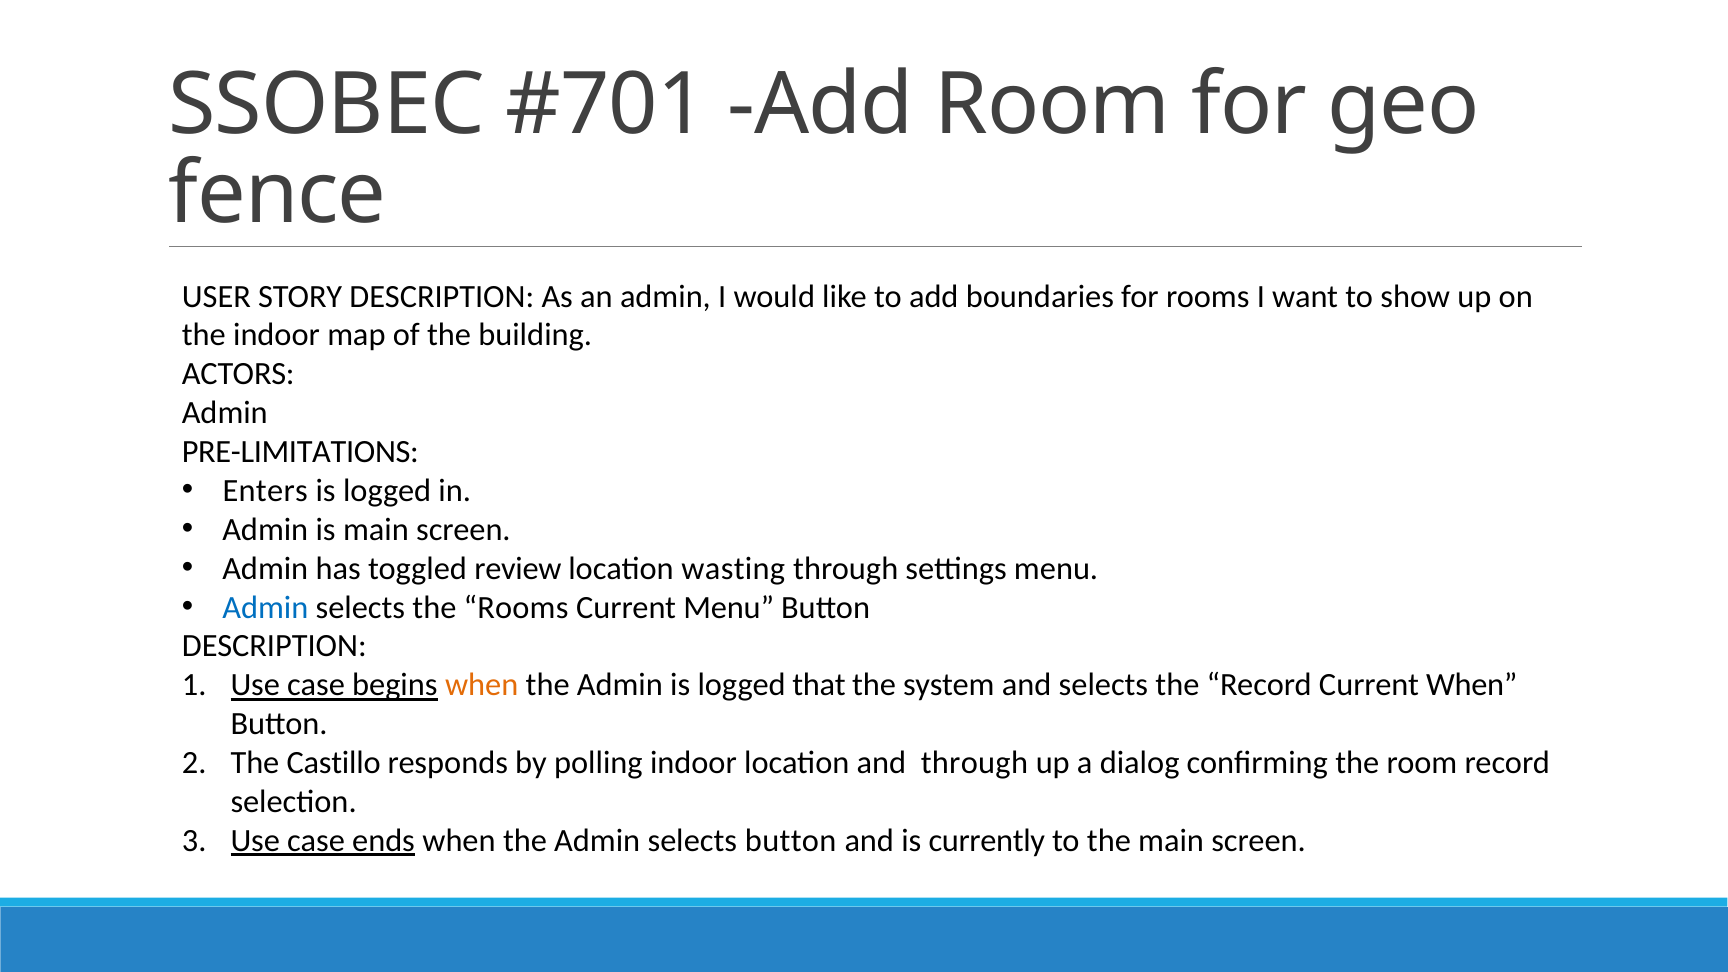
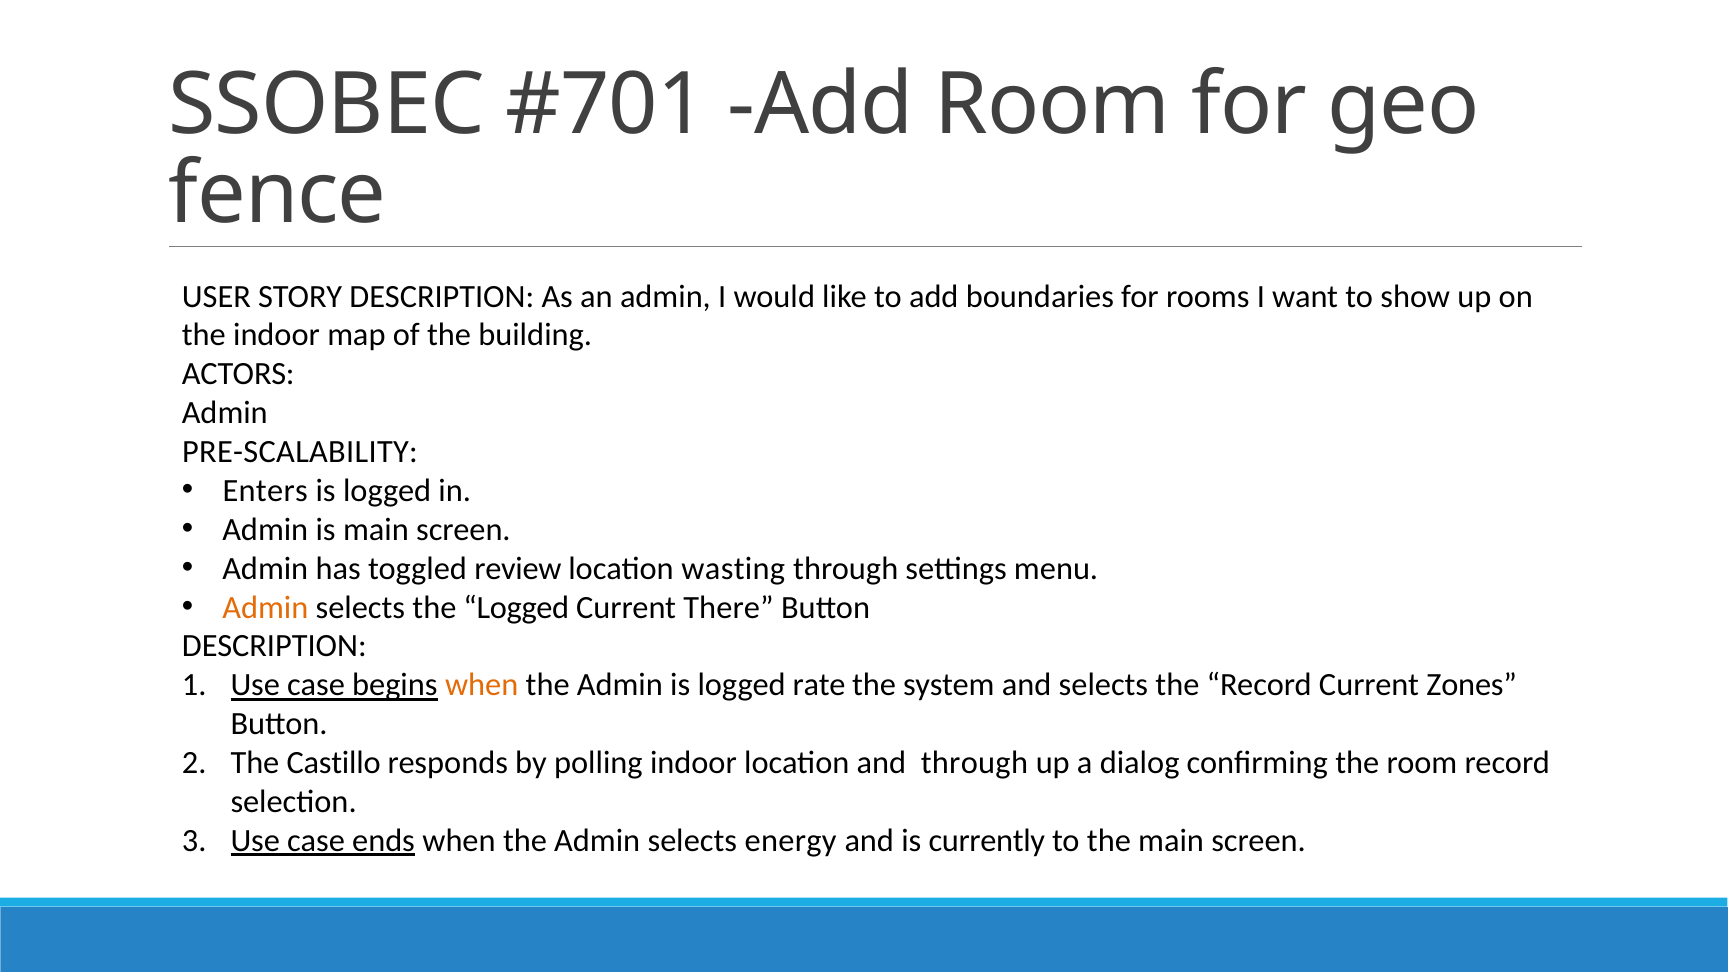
PRE-LIMITATIONS: PRE-LIMITATIONS -> PRE-SCALABILITY
Admin at (265, 607) colour: blue -> orange
the Rooms: Rooms -> Logged
Current Menu: Menu -> There
that: that -> rate
Current When: When -> Zones
selects button: button -> energy
